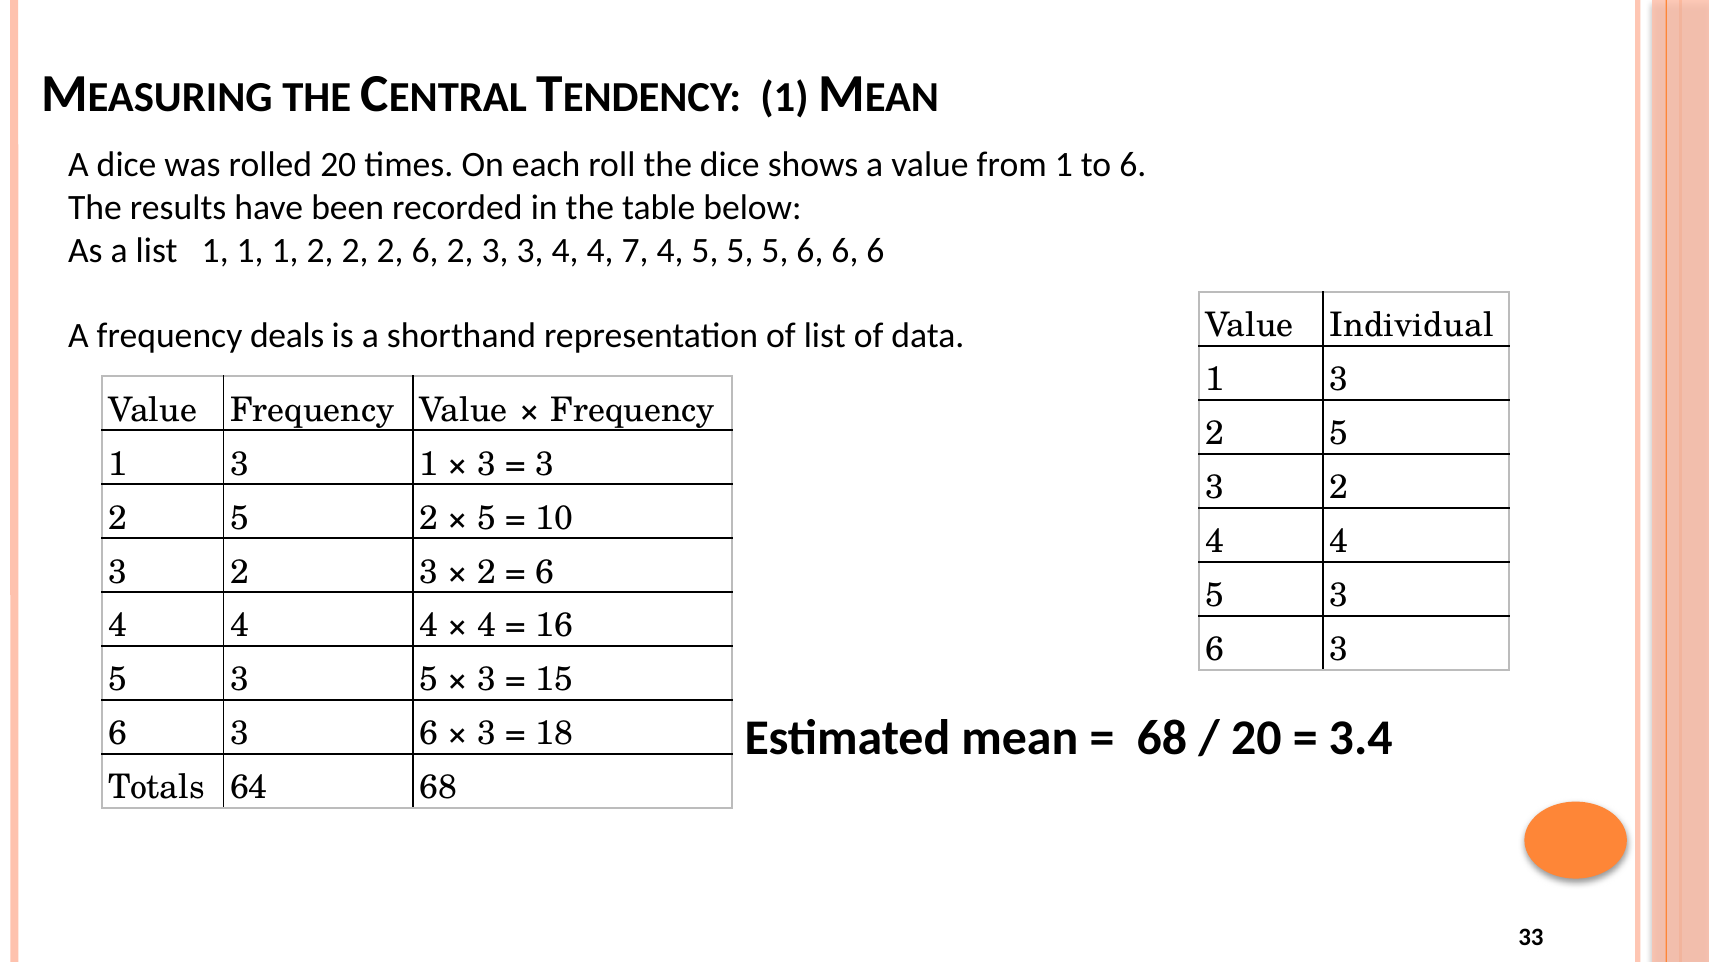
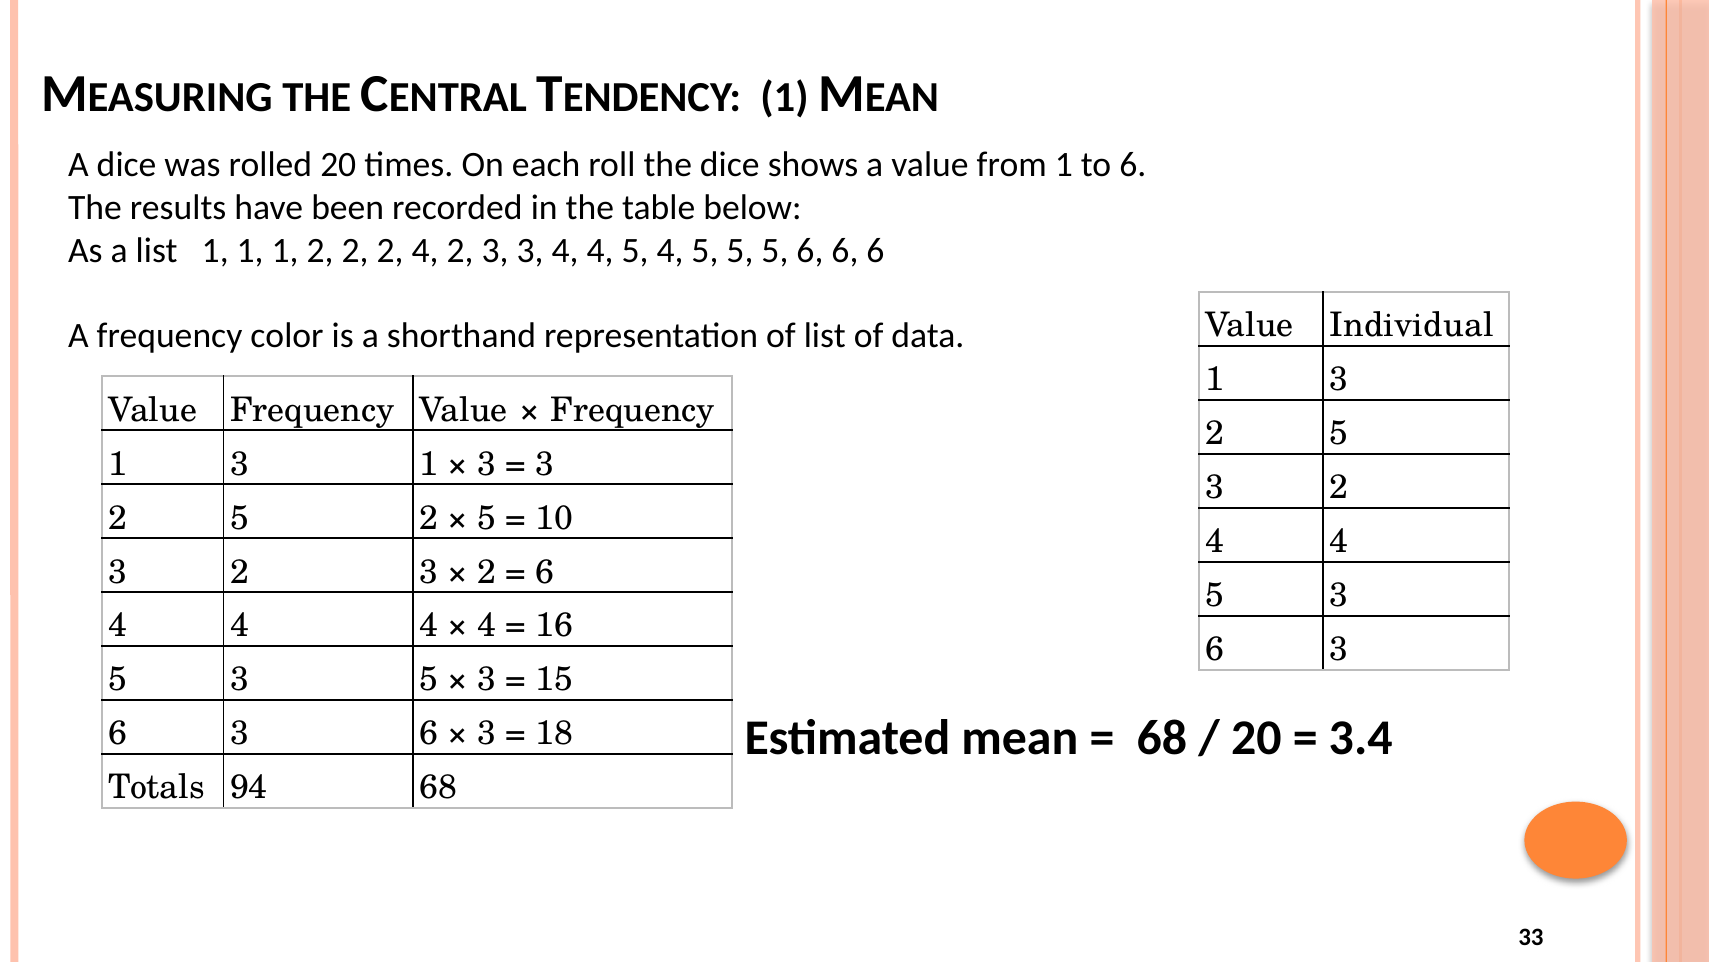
2 2 6: 6 -> 4
3 4 4 7: 7 -> 5
deals: deals -> color
64: 64 -> 94
